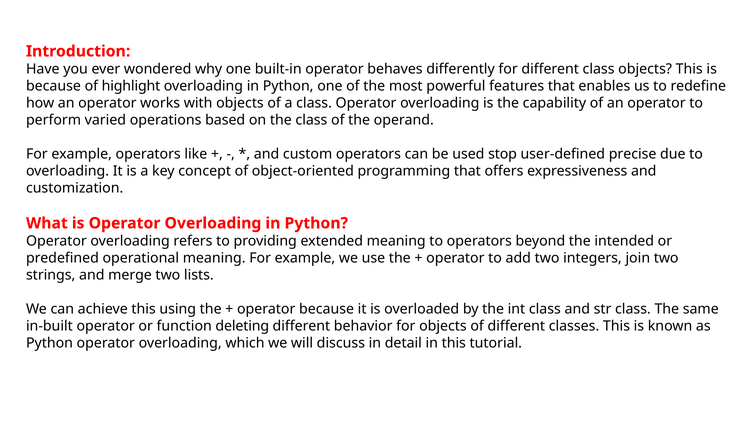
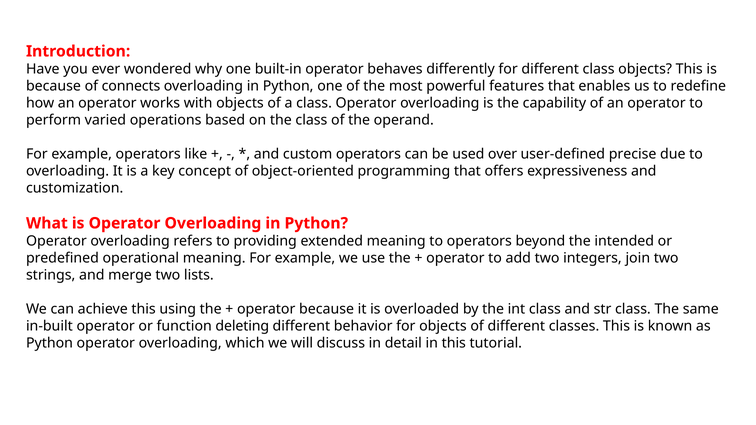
highlight: highlight -> connects
stop: stop -> over
